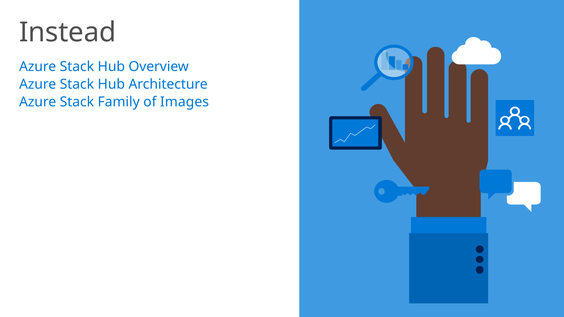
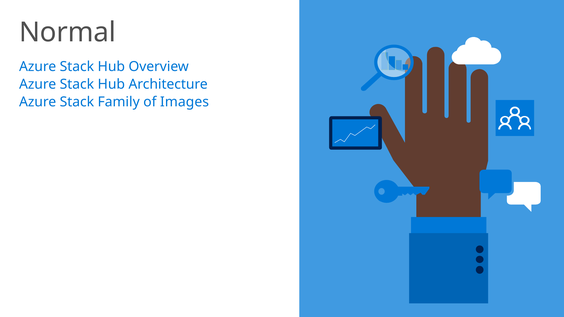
Instead: Instead -> Normal
